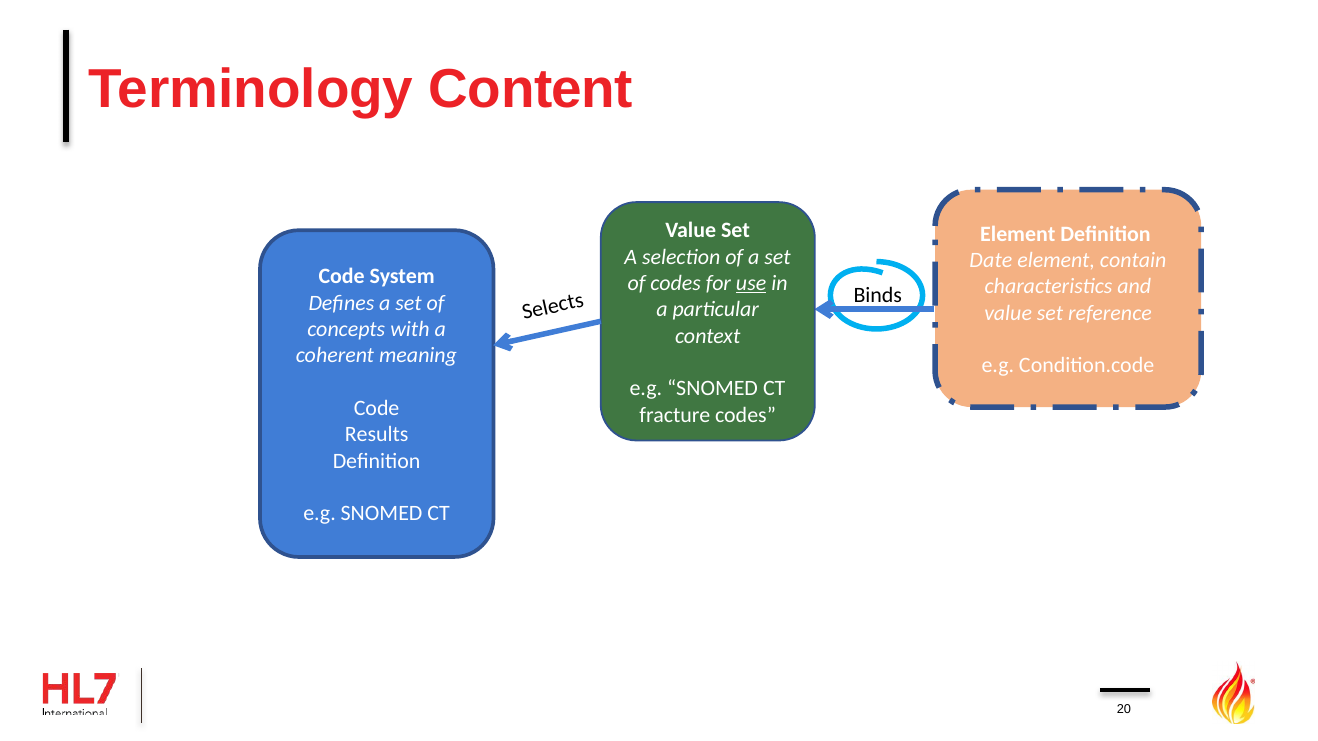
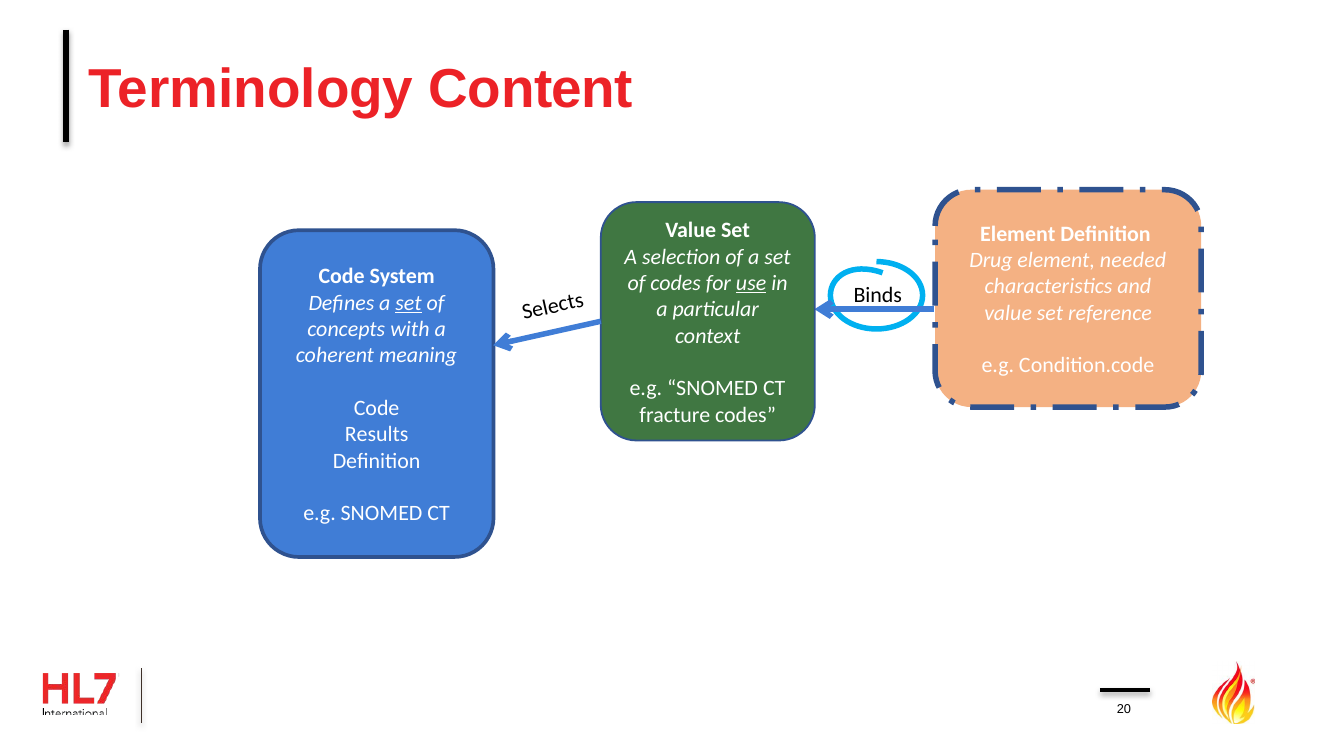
Date: Date -> Drug
contain: contain -> needed
set at (409, 303) underline: none -> present
